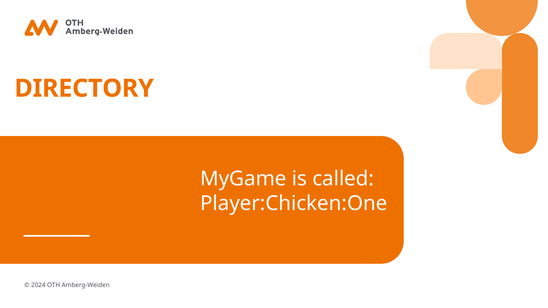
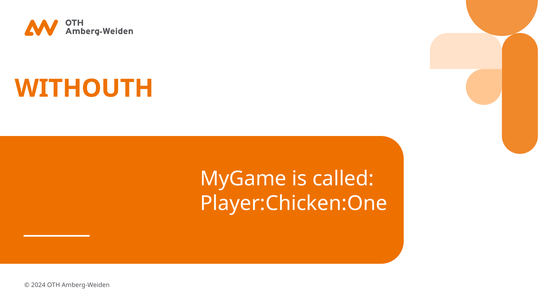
DIRECTORY: DIRECTORY -> WITHOUTH
